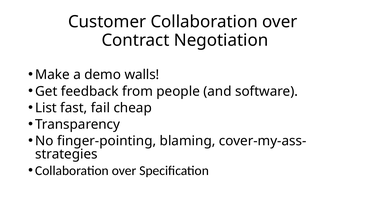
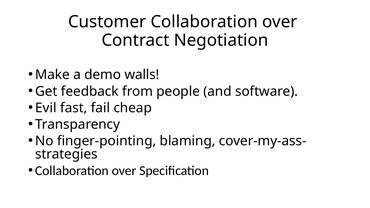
List: List -> Evil
